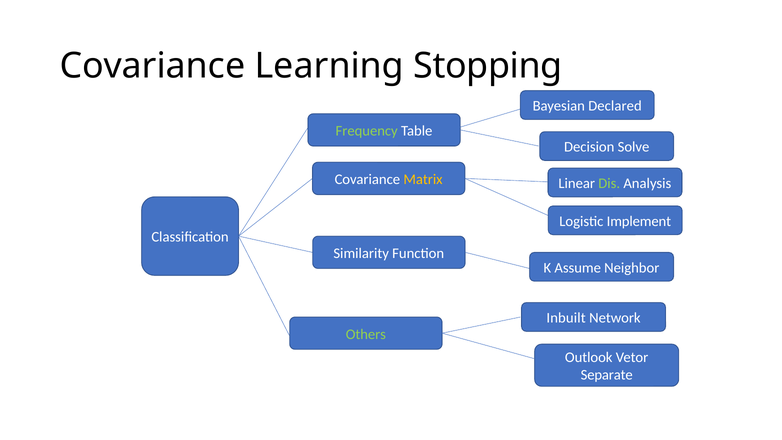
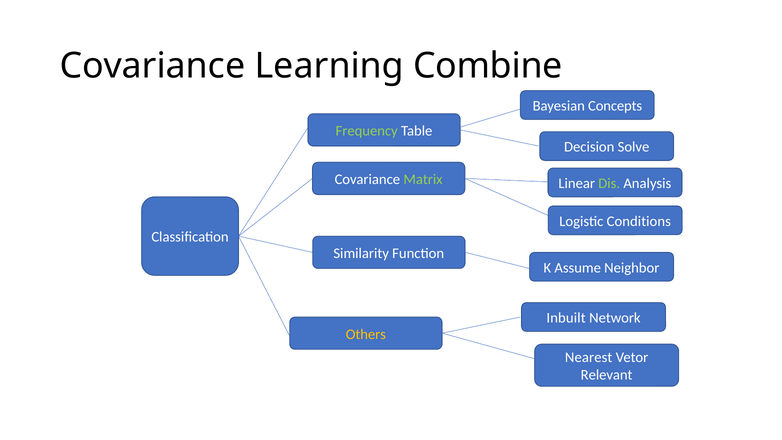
Stopping: Stopping -> Combine
Declared: Declared -> Concepts
Matrix colour: yellow -> light green
Implement: Implement -> Conditions
Others colour: light green -> yellow
Outlook: Outlook -> Nearest
Separate: Separate -> Relevant
